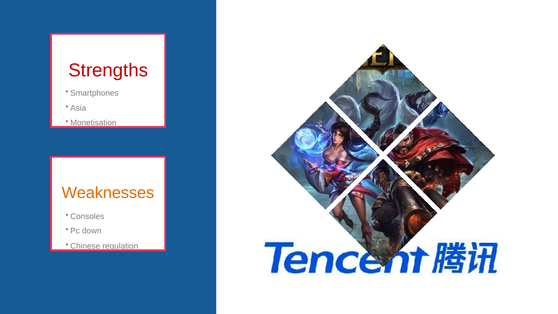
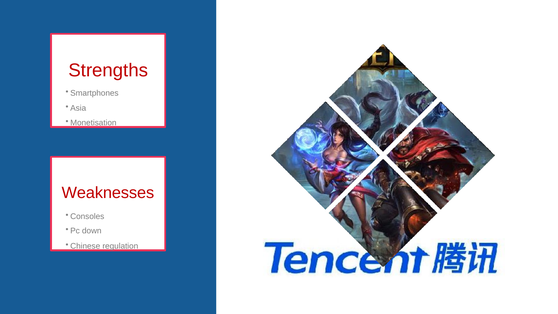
Weaknesses colour: orange -> red
